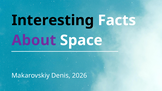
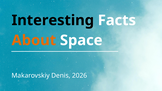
About colour: purple -> orange
